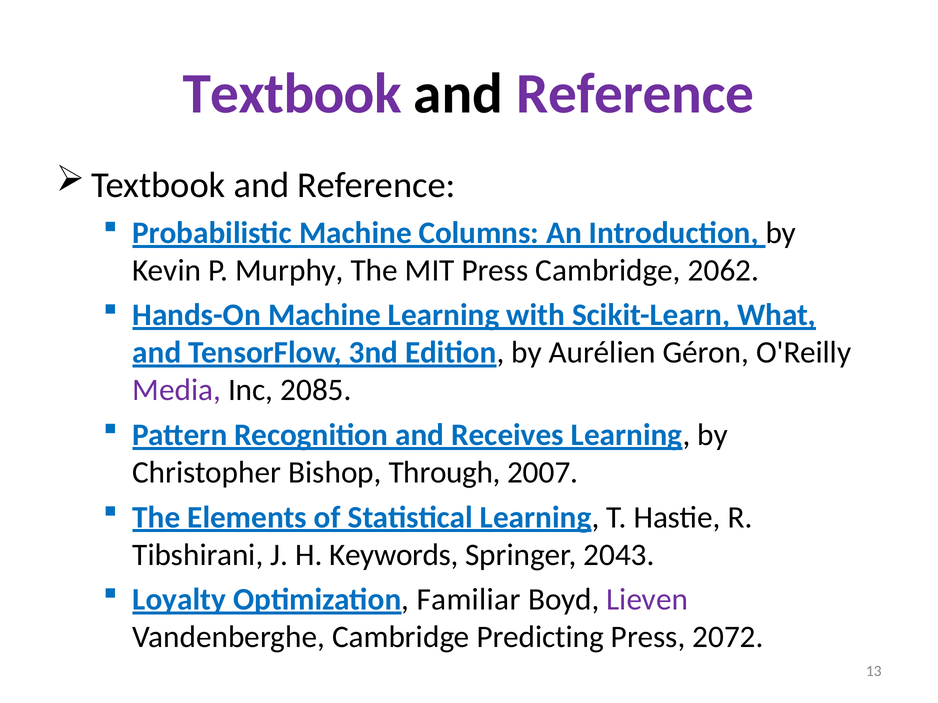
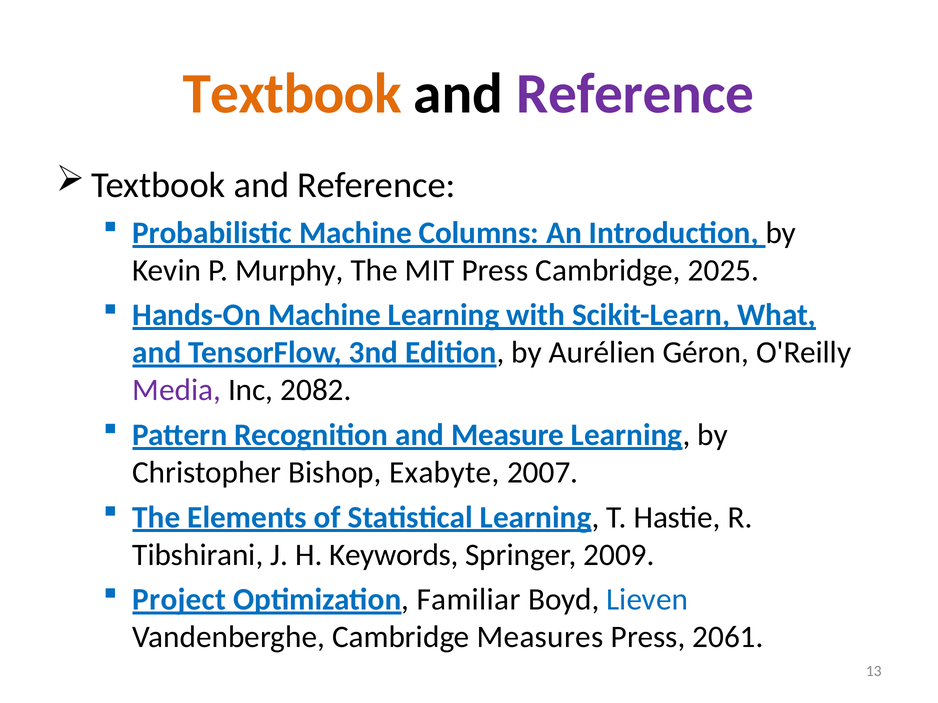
Textbook at (292, 94) colour: purple -> orange
2062: 2062 -> 2025
2085: 2085 -> 2082
Receives: Receives -> Measure
Through: Through -> Exabyte
2043: 2043 -> 2009
Loyalty: Loyalty -> Project
Lieven colour: purple -> blue
Predicting: Predicting -> Measures
2072: 2072 -> 2061
